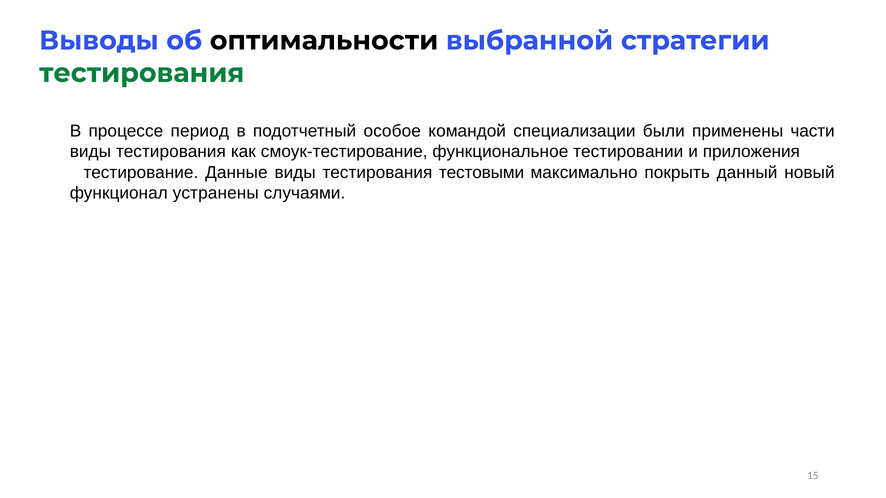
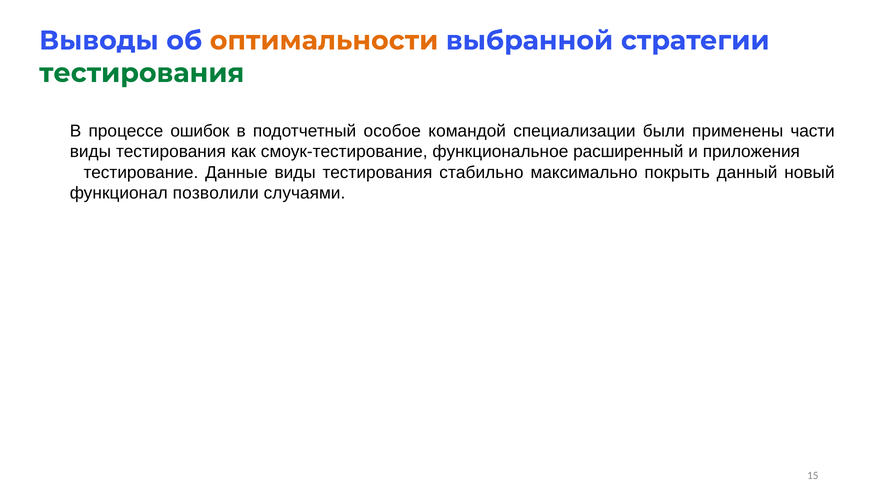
оптимальности colour: black -> orange
период: период -> ошибок
тестировании: тестировании -> расширенный
тестовыми: тестовыми -> стабильно
устранены: устранены -> позволили
